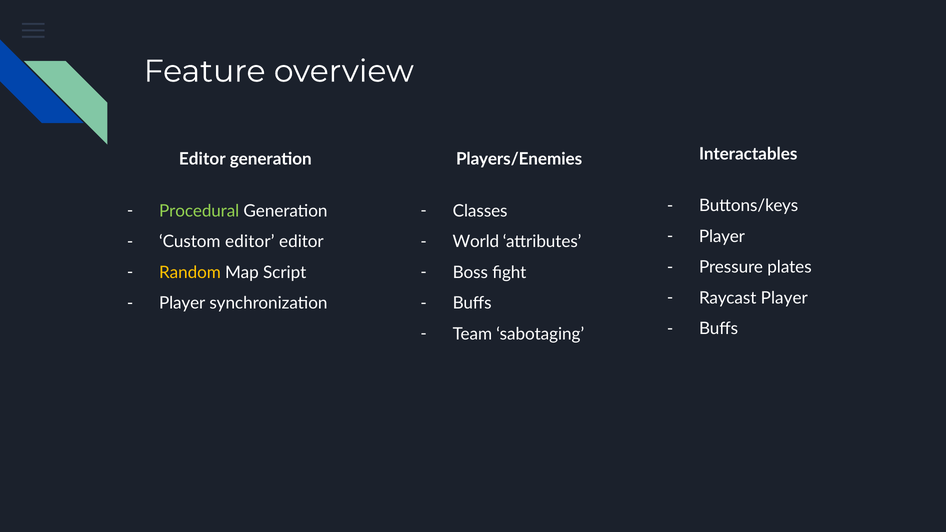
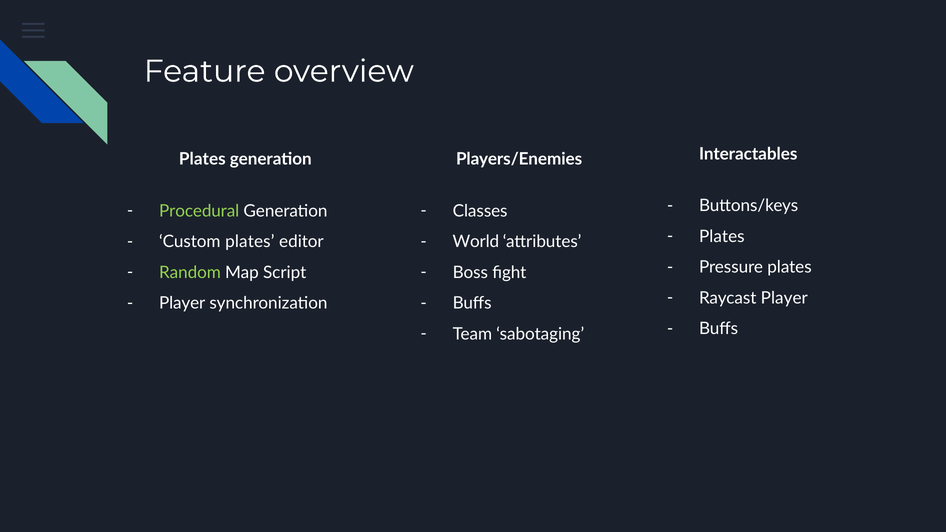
Editor at (202, 159): Editor -> Plates
Player at (722, 237): Player -> Plates
Custom editor: editor -> plates
Random colour: yellow -> light green
